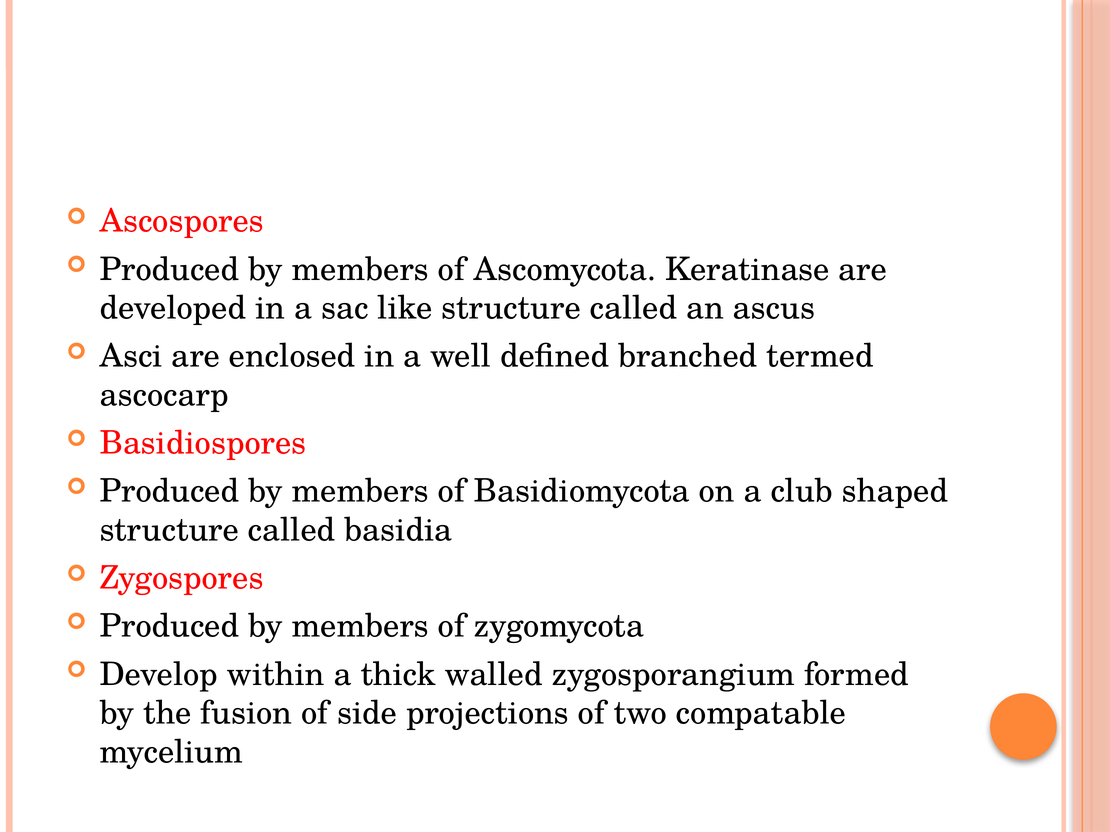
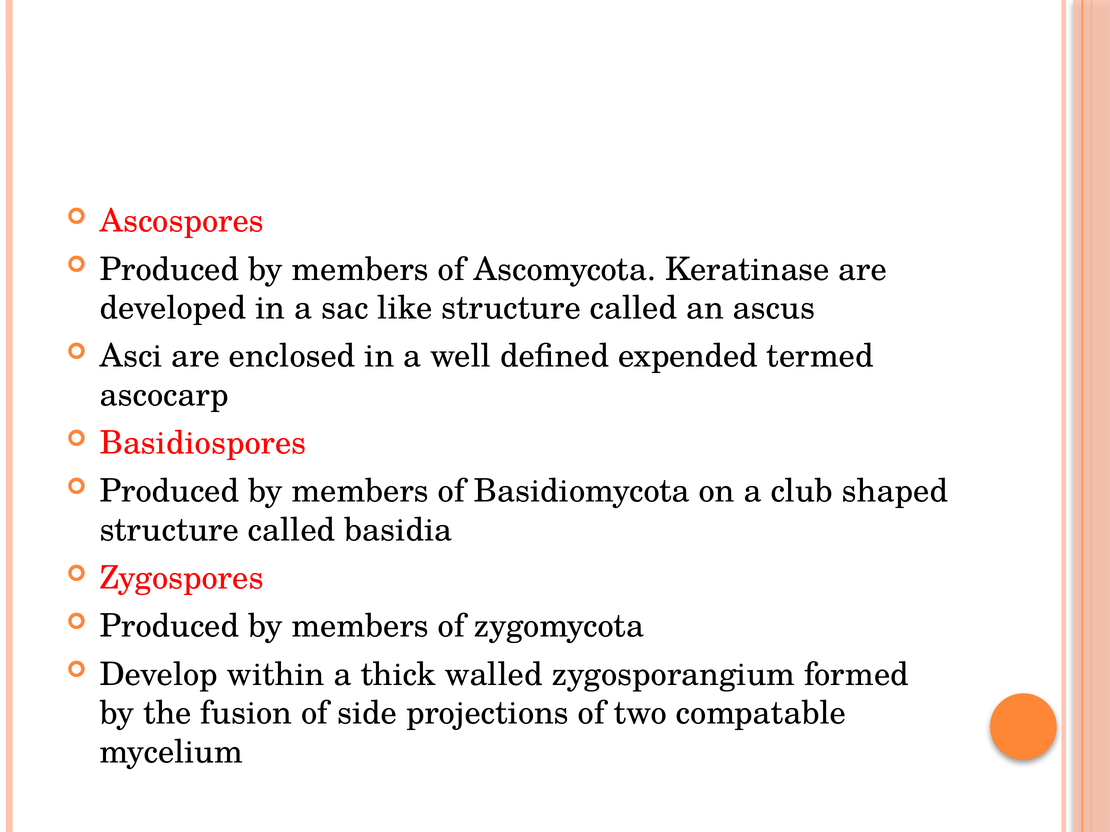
branched: branched -> expended
